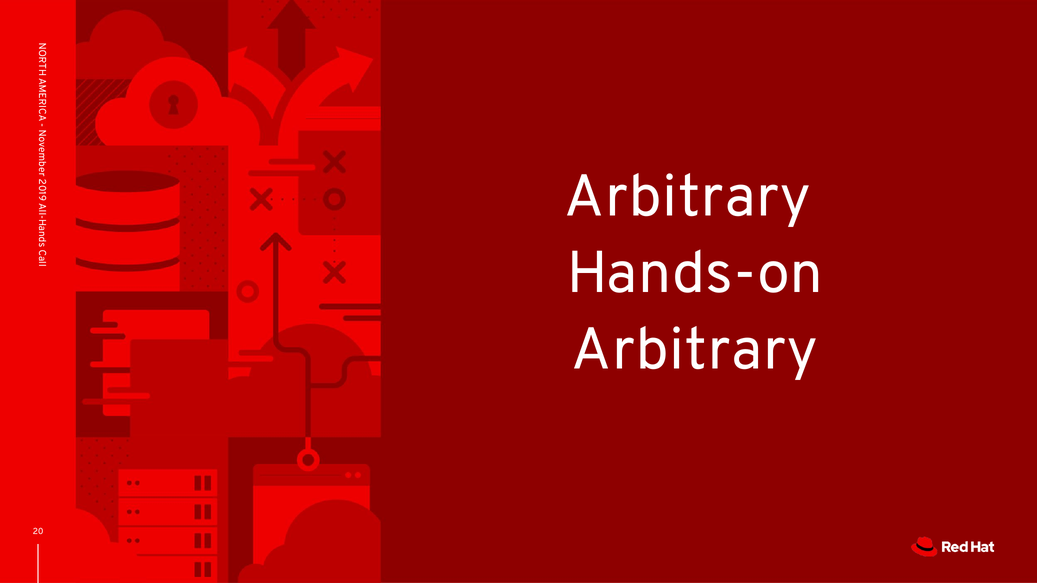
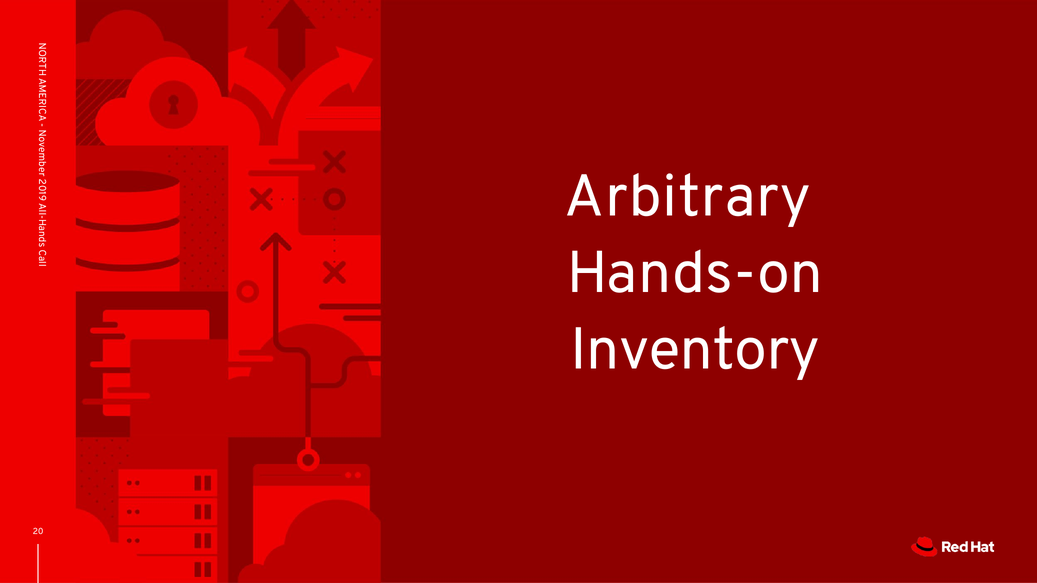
Arbitrary at (695, 349): Arbitrary -> Inventory
